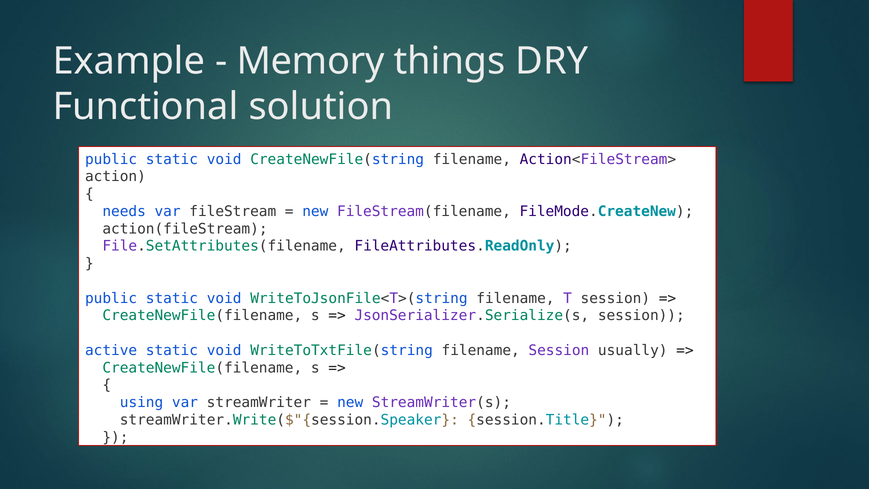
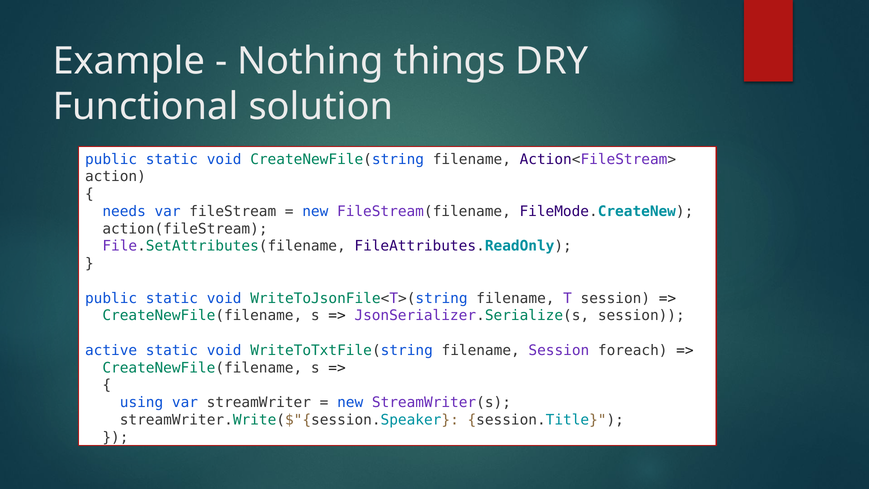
Memory: Memory -> Nothing
usually: usually -> foreach
